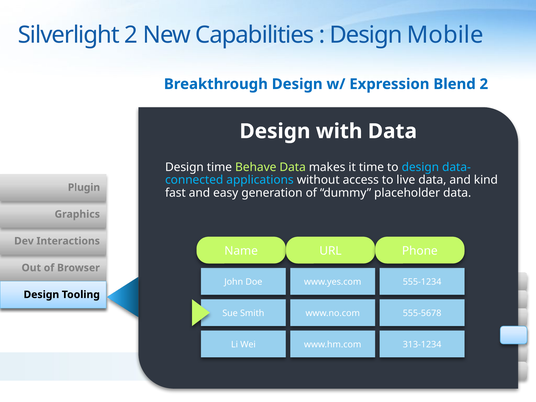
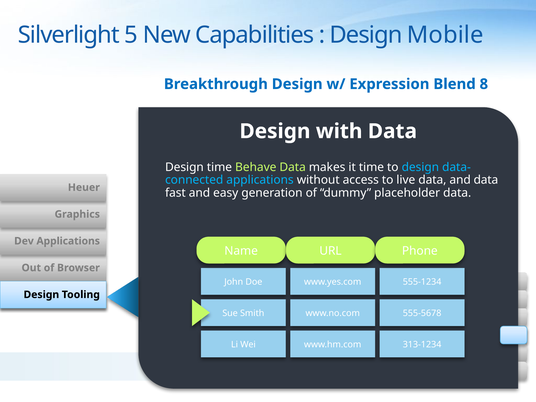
Silverlight 2: 2 -> 5
Blend 2: 2 -> 8
and kind: kind -> data
Plugin: Plugin -> Heuer
Dev Interactions: Interactions -> Applications
